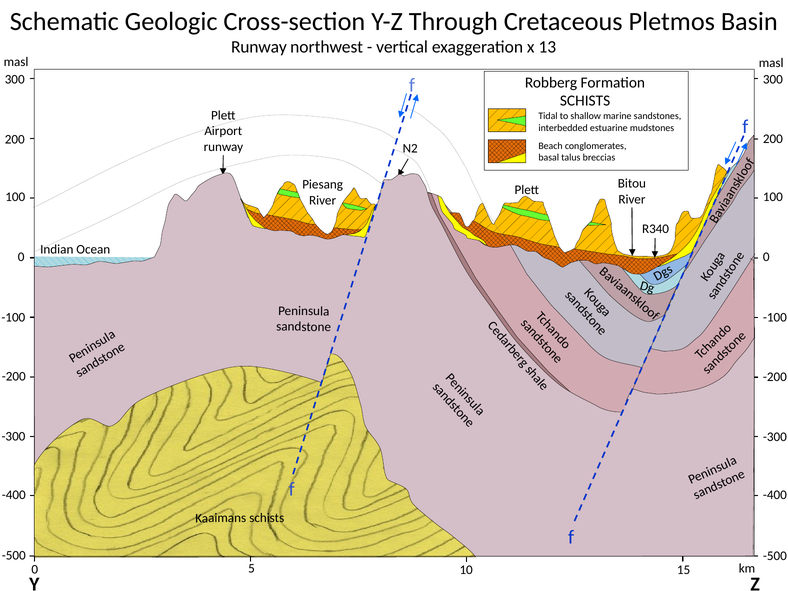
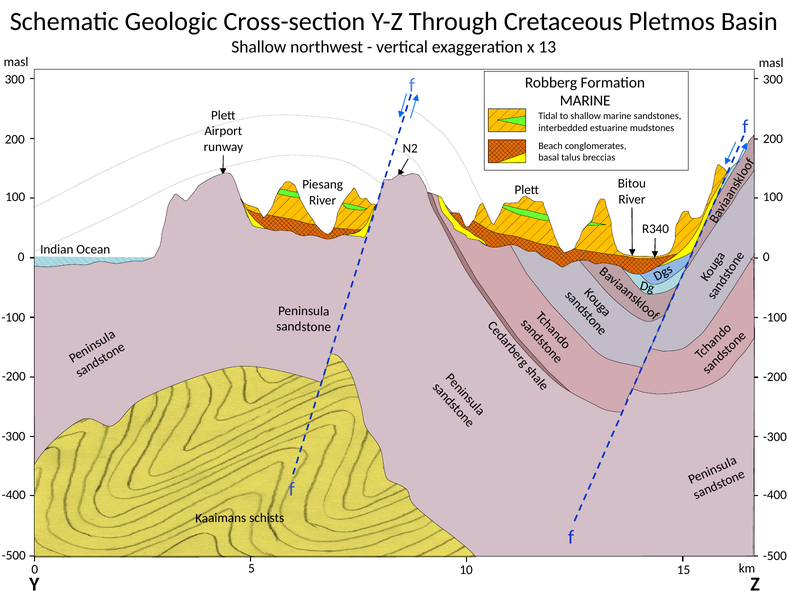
Runway at (259, 47): Runway -> Shallow
SCHISTS at (585, 101): SCHISTS -> MARINE
